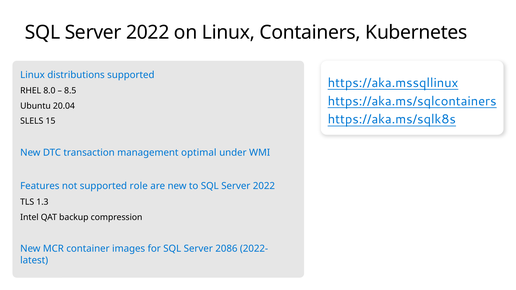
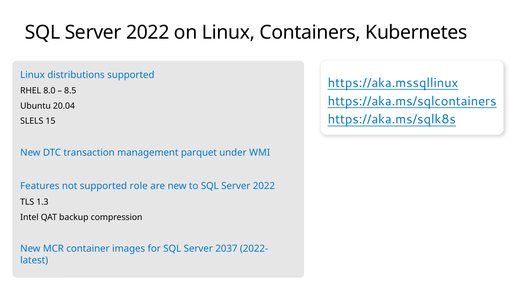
optimal: optimal -> parquet
2086: 2086 -> 2037
